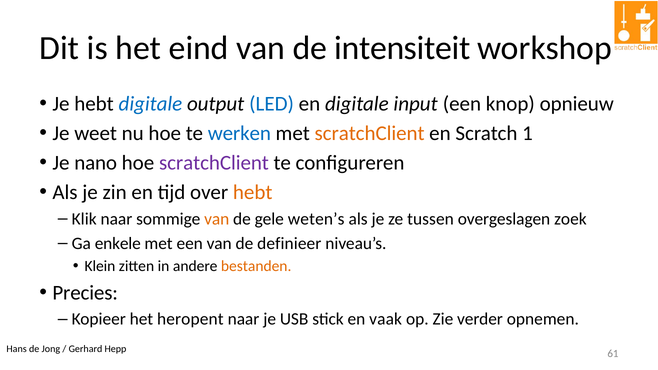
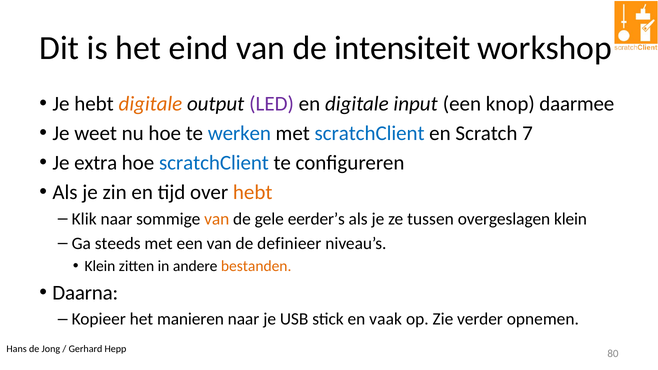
digitale at (150, 104) colour: blue -> orange
LED colour: blue -> purple
opnieuw: opnieuw -> daarmee
scratchClient at (370, 133) colour: orange -> blue
1: 1 -> 7
nano: nano -> extra
scratchClient at (214, 163) colour: purple -> blue
weten’s: weten’s -> eerder’s
overgeslagen zoek: zoek -> klein
enkele: enkele -> steeds
Precies: Precies -> Daarna
heropent: heropent -> manieren
61: 61 -> 80
